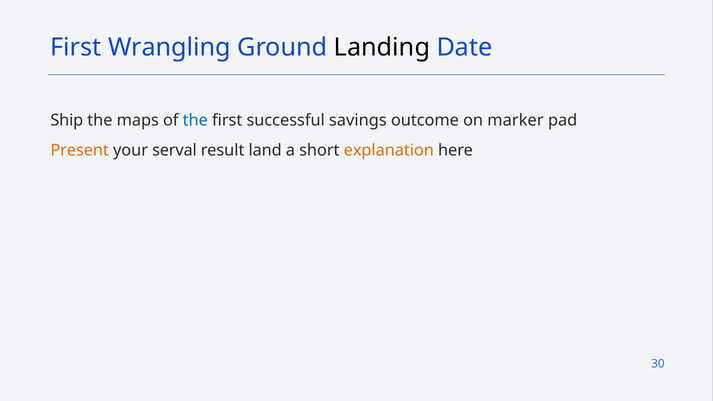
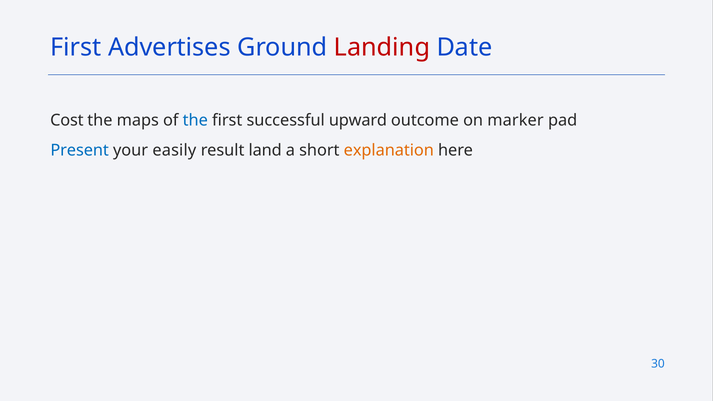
Wrangling: Wrangling -> Advertises
Landing colour: black -> red
Ship: Ship -> Cost
savings: savings -> upward
Present colour: orange -> blue
serval: serval -> easily
